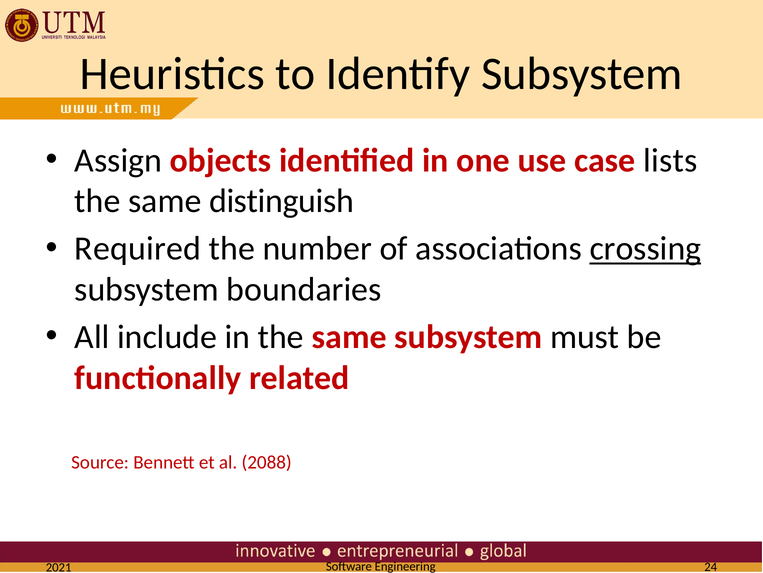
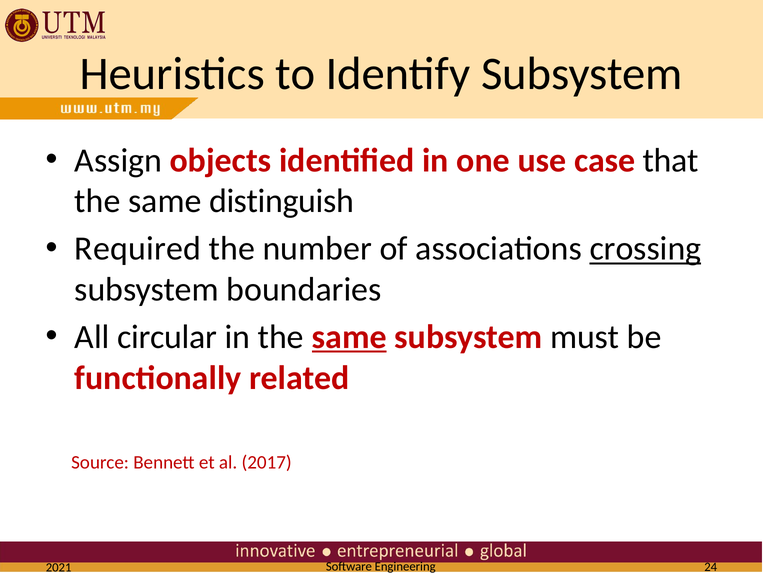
lists: lists -> that
include: include -> circular
same at (349, 337) underline: none -> present
2088: 2088 -> 2017
